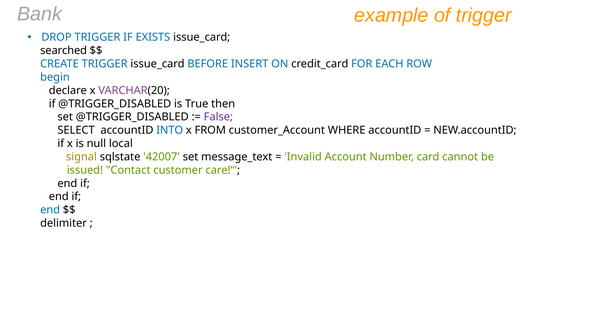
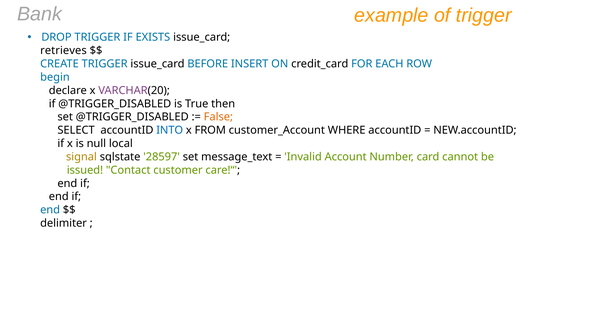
searched: searched -> retrieves
False colour: purple -> orange
42007: 42007 -> 28597
